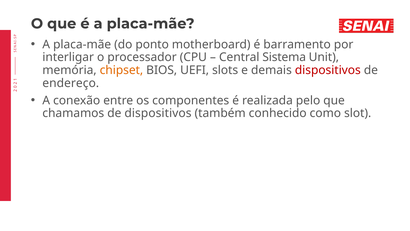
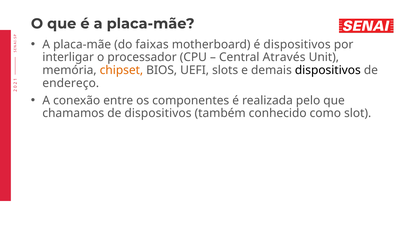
ponto: ponto -> faixas
é barramento: barramento -> dispositivos
Sistema: Sistema -> Através
dispositivos at (328, 70) colour: red -> black
